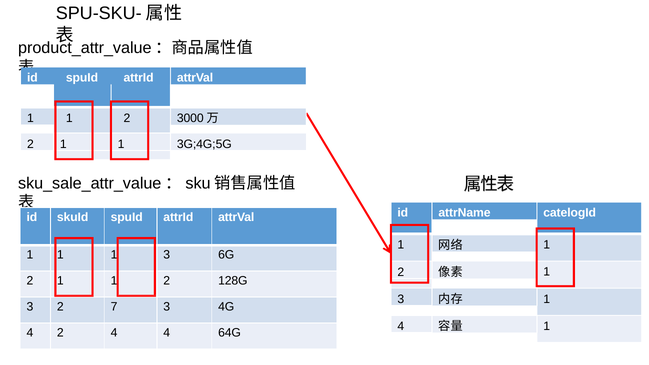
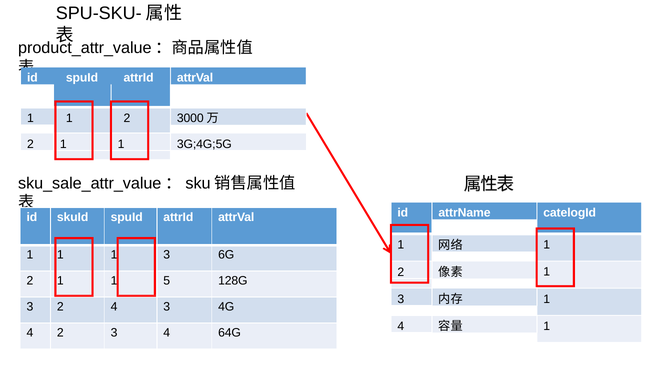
2 at (167, 281): 2 -> 5
2 7: 7 -> 4
2 4: 4 -> 3
